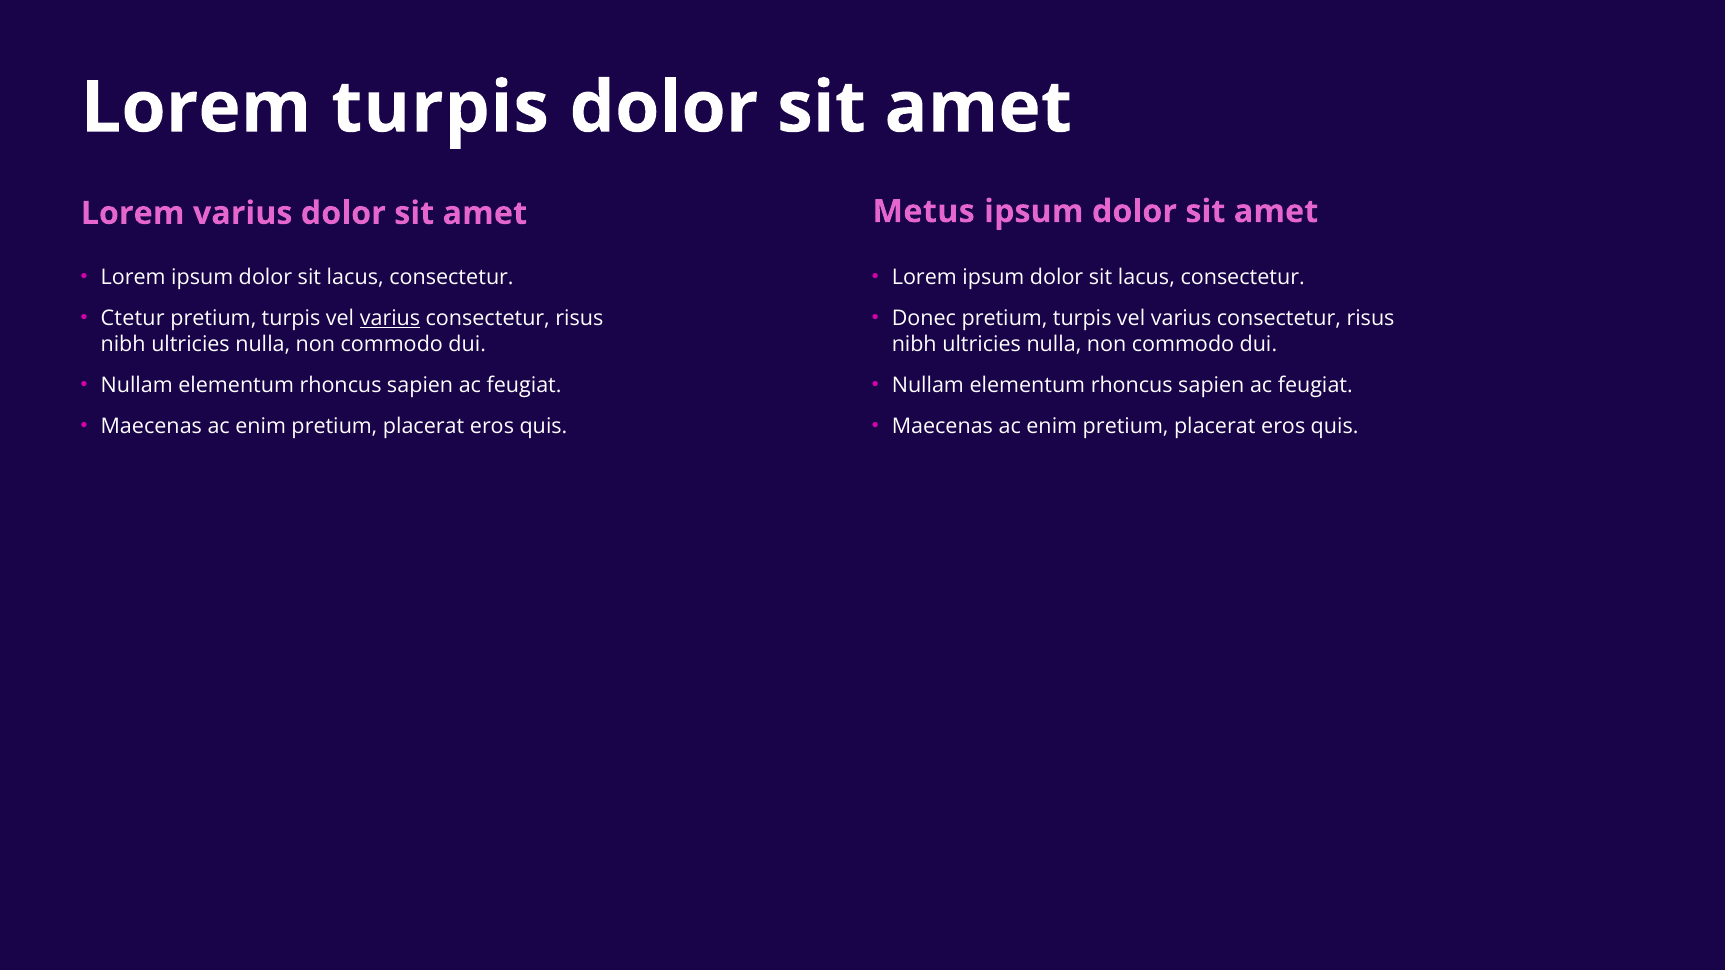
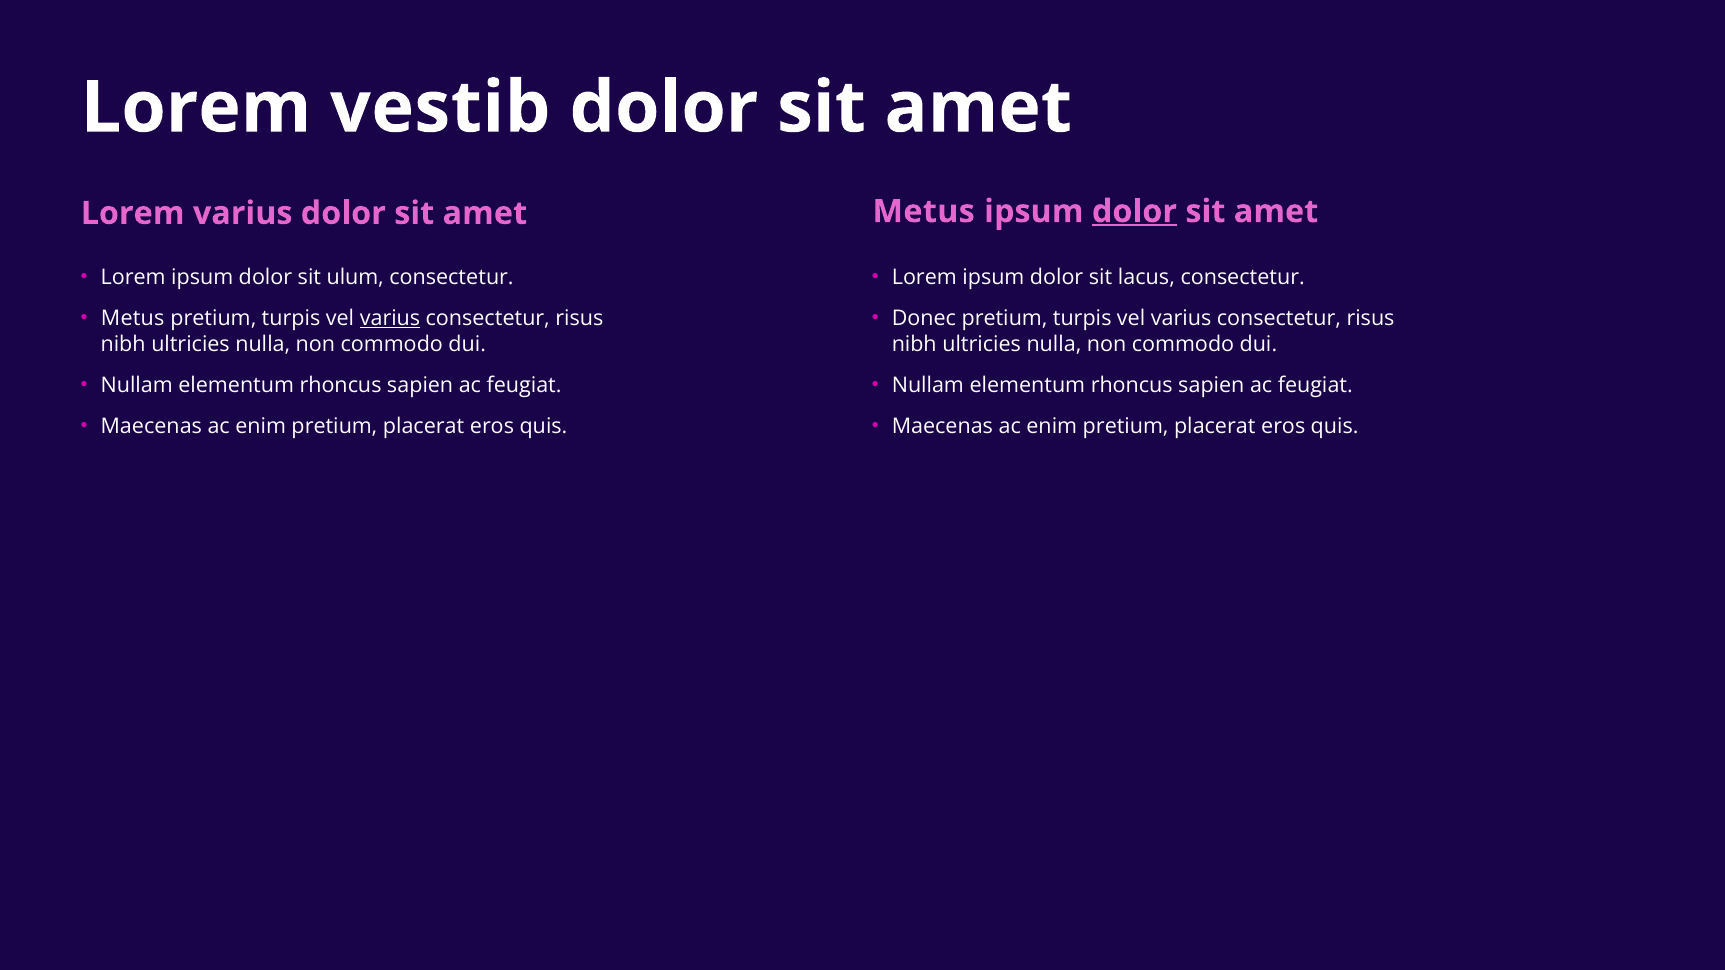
Lorem turpis: turpis -> vestib
dolor at (1134, 212) underline: none -> present
lacus at (355, 277): lacus -> ulum
Ctetur at (133, 318): Ctetur -> Metus
